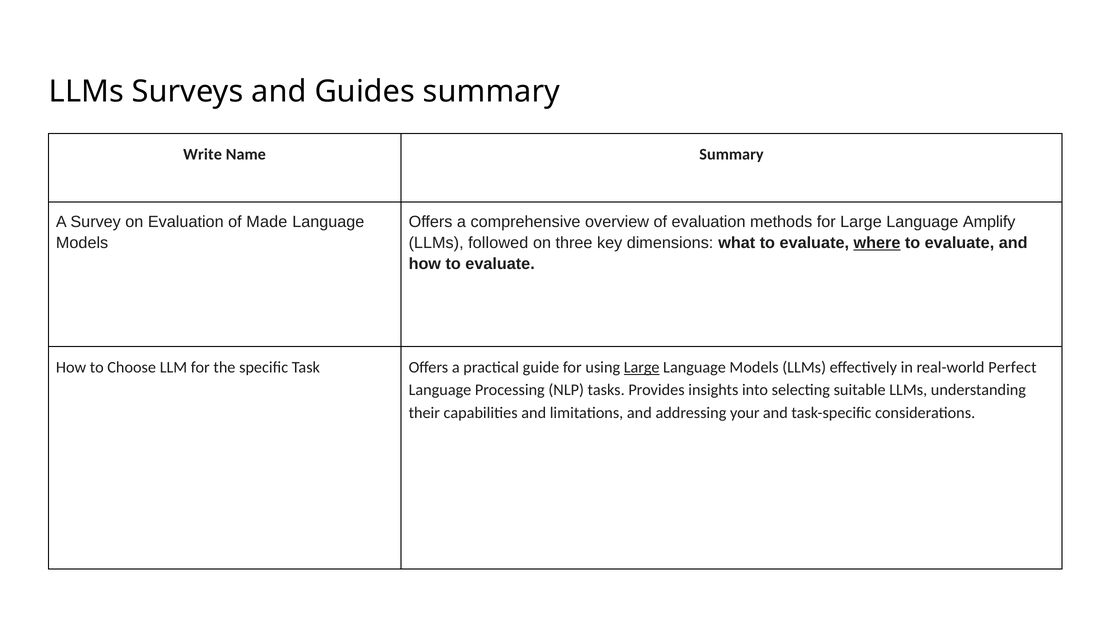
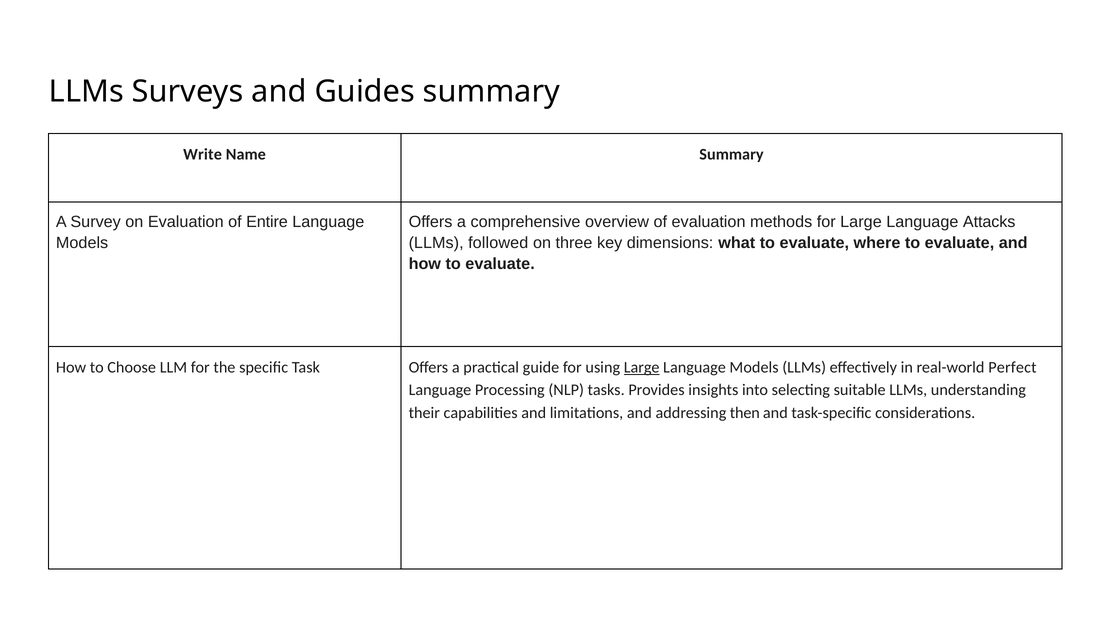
Made: Made -> Entire
Amplify: Amplify -> Attacks
where underline: present -> none
your: your -> then
